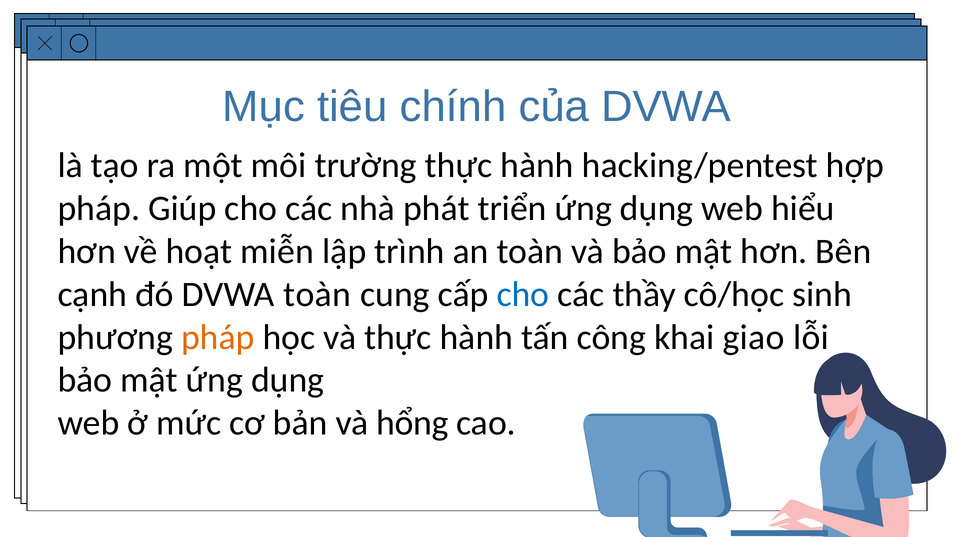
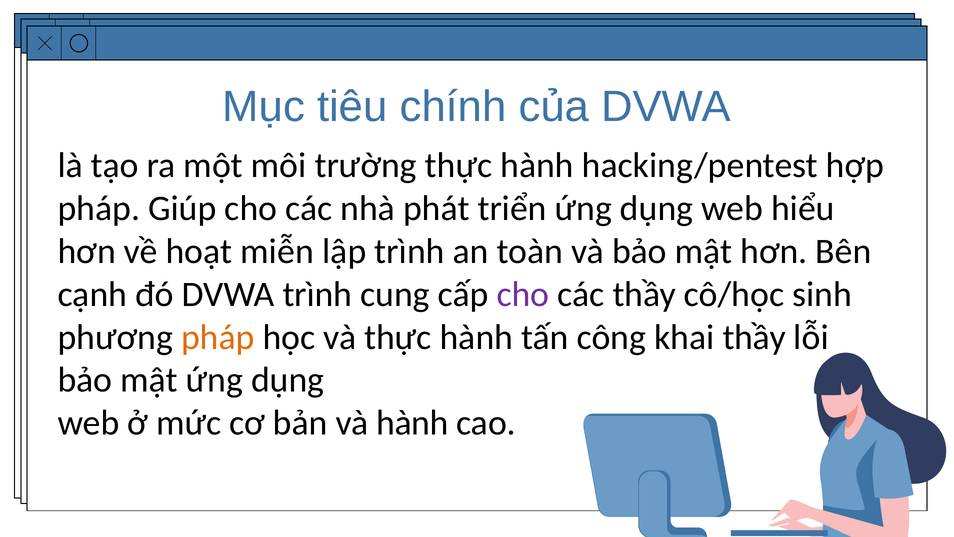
DVWA toàn: toàn -> trình
cho at (523, 294) colour: blue -> purple
khai giao: giao -> thầy
và hổng: hổng -> hành
